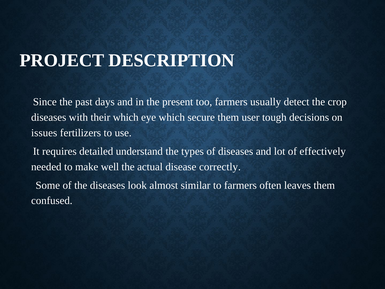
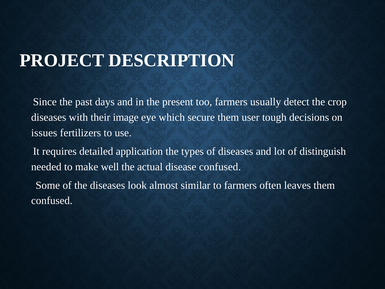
their which: which -> image
understand: understand -> application
effectively: effectively -> distinguish
disease correctly: correctly -> confused
